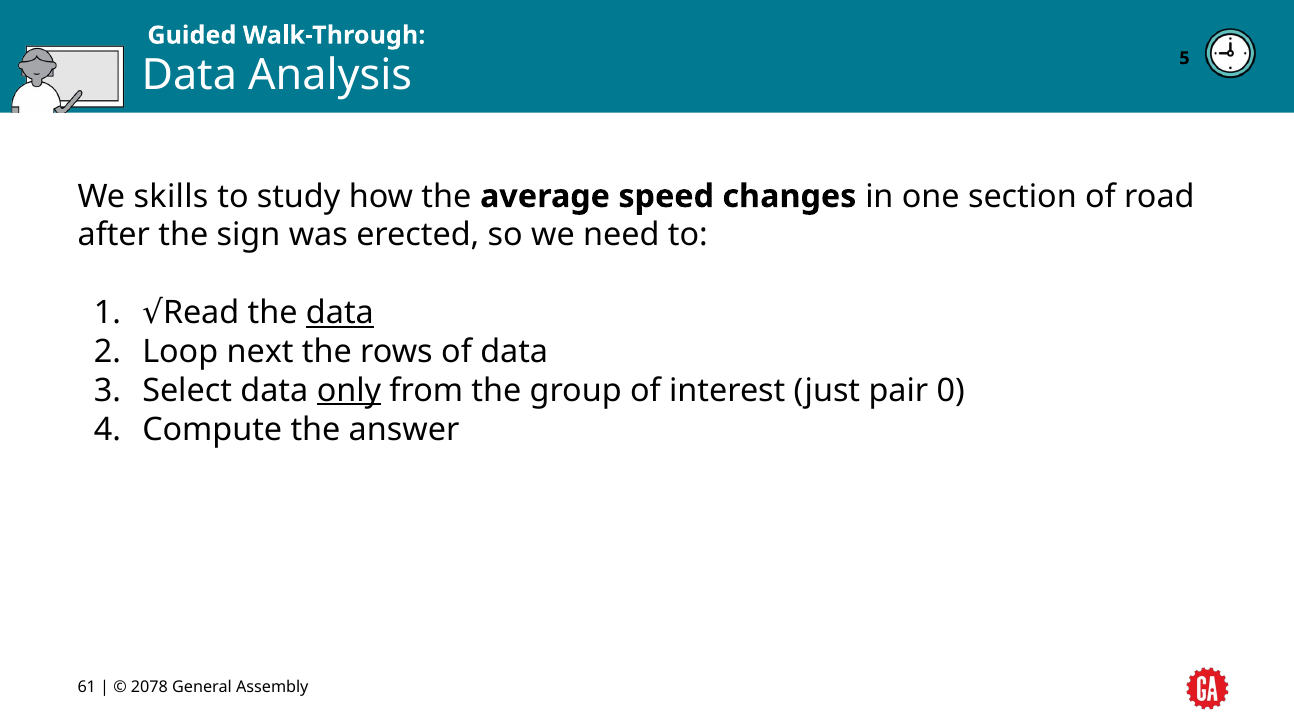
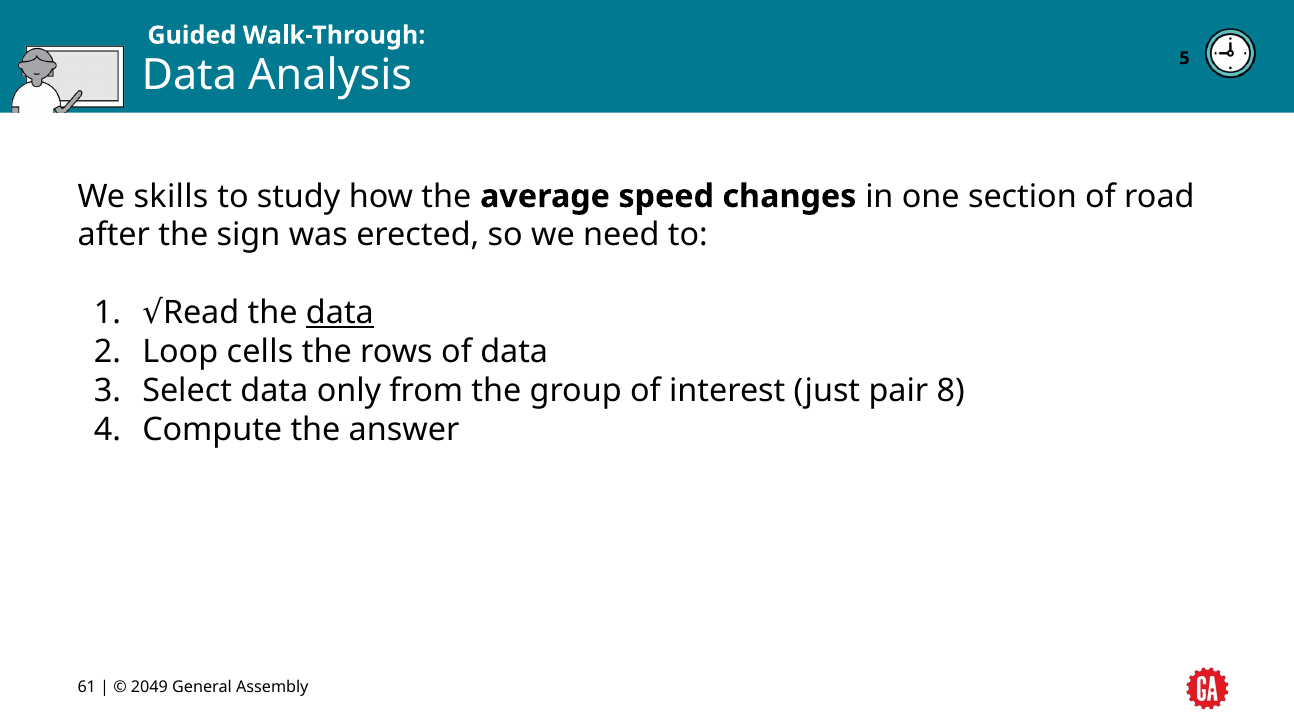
next: next -> cells
only underline: present -> none
0: 0 -> 8
2078: 2078 -> 2049
